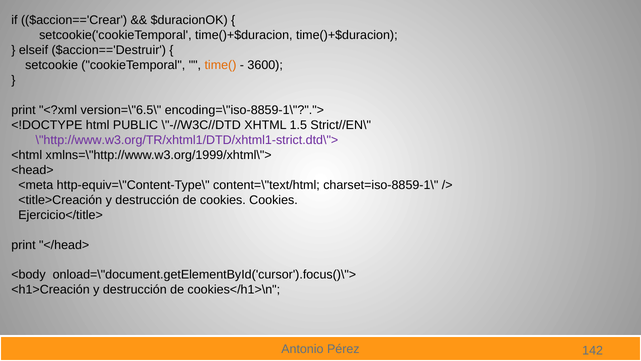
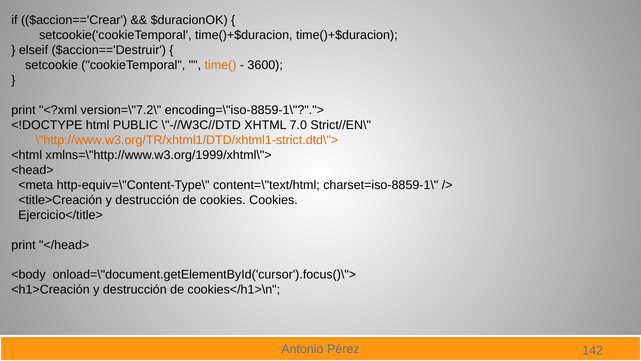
version=\"6.5\: version=\"6.5\ -> version=\"7.2\
1.5: 1.5 -> 7.0
\"http://www.w3.org/TR/xhtml1/DTD/xhtml1-strict.dtd\"> colour: purple -> orange
